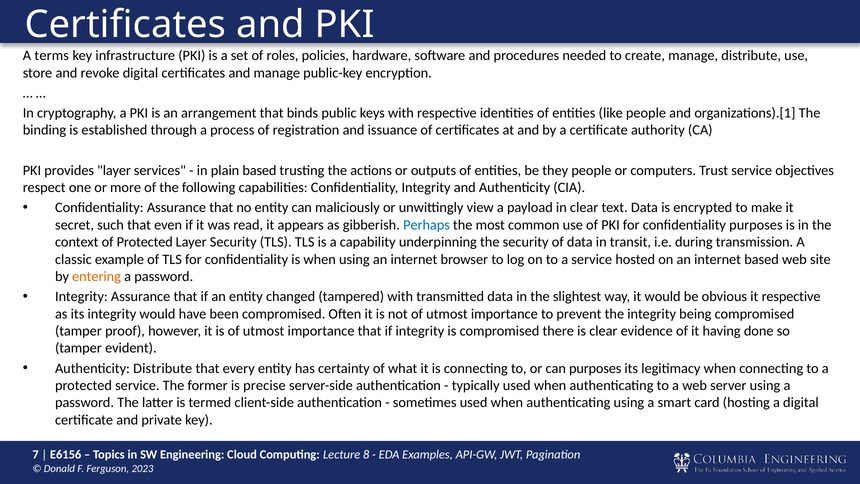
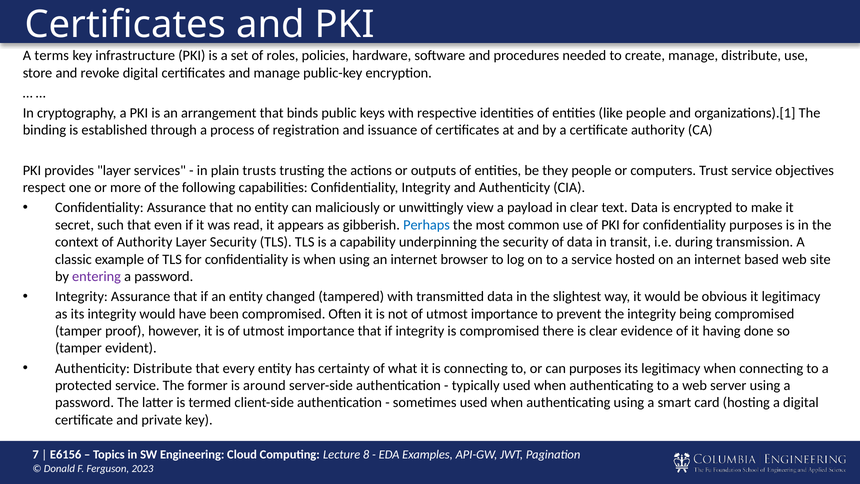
plain based: based -> trusts
of Protected: Protected -> Authority
entering colour: orange -> purple
it respective: respective -> legitimacy
precise: precise -> around
